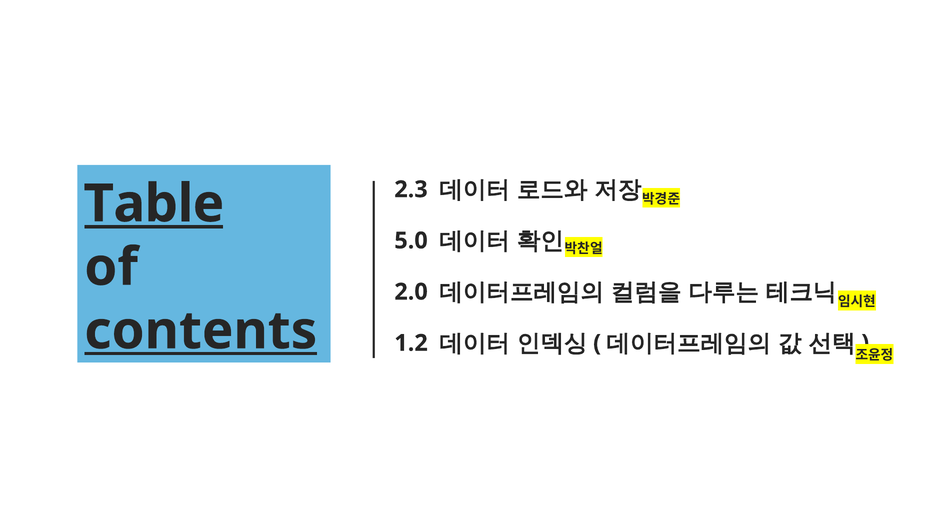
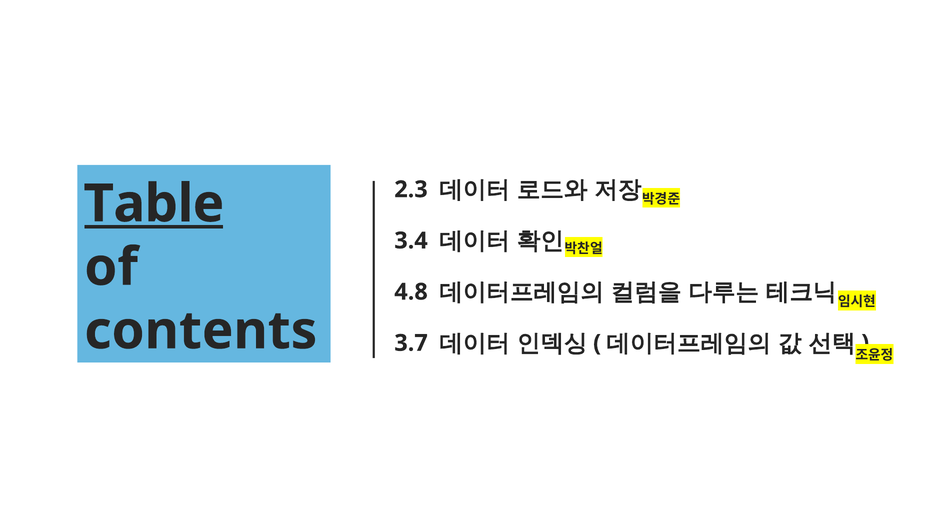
5.0: 5.0 -> 3.4
2.0: 2.0 -> 4.8
contents underline: present -> none
1.2: 1.2 -> 3.7
